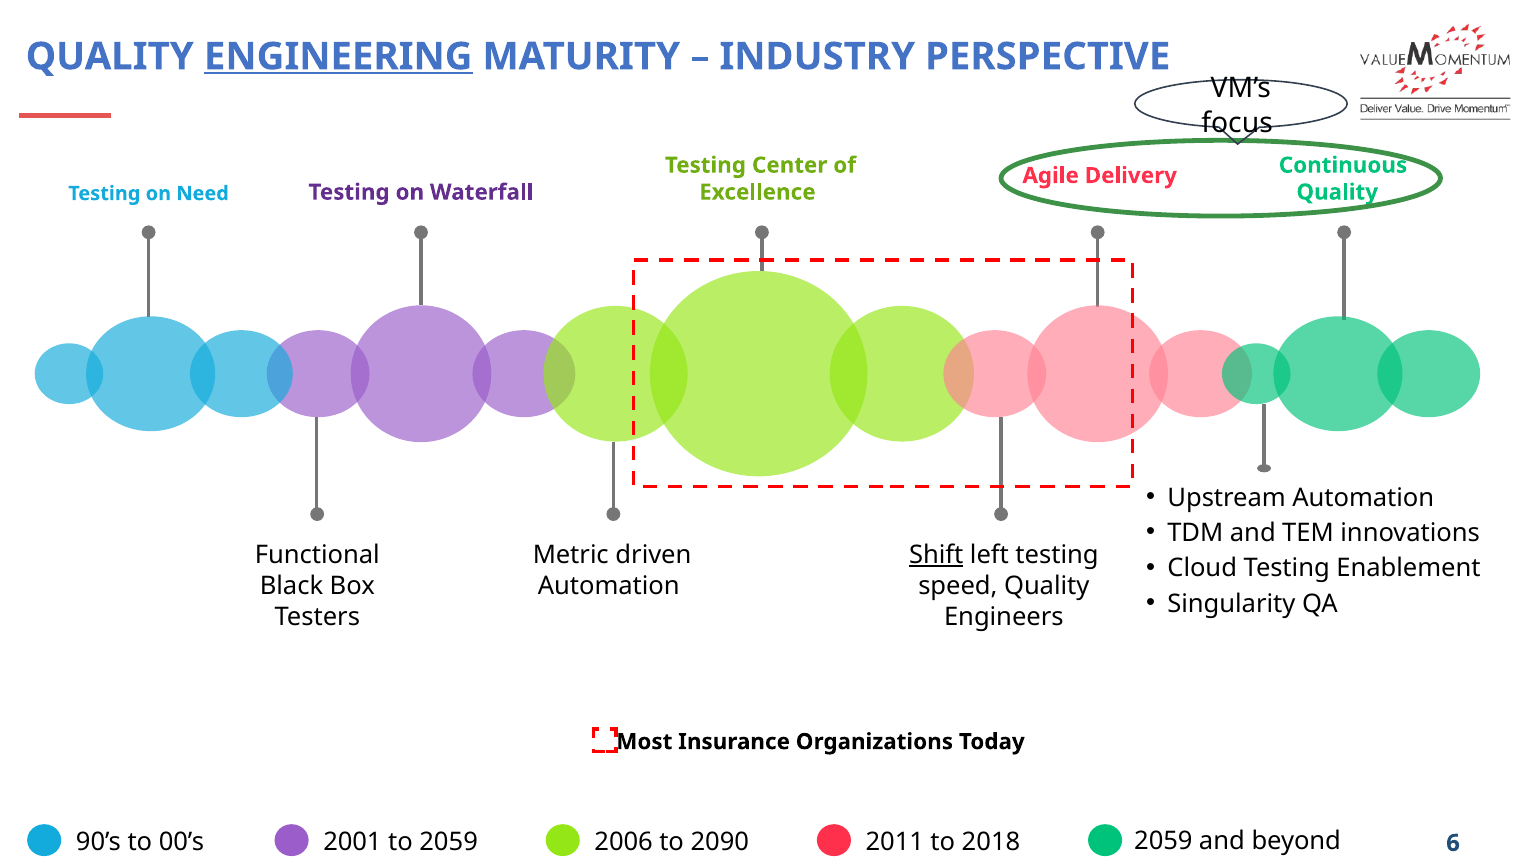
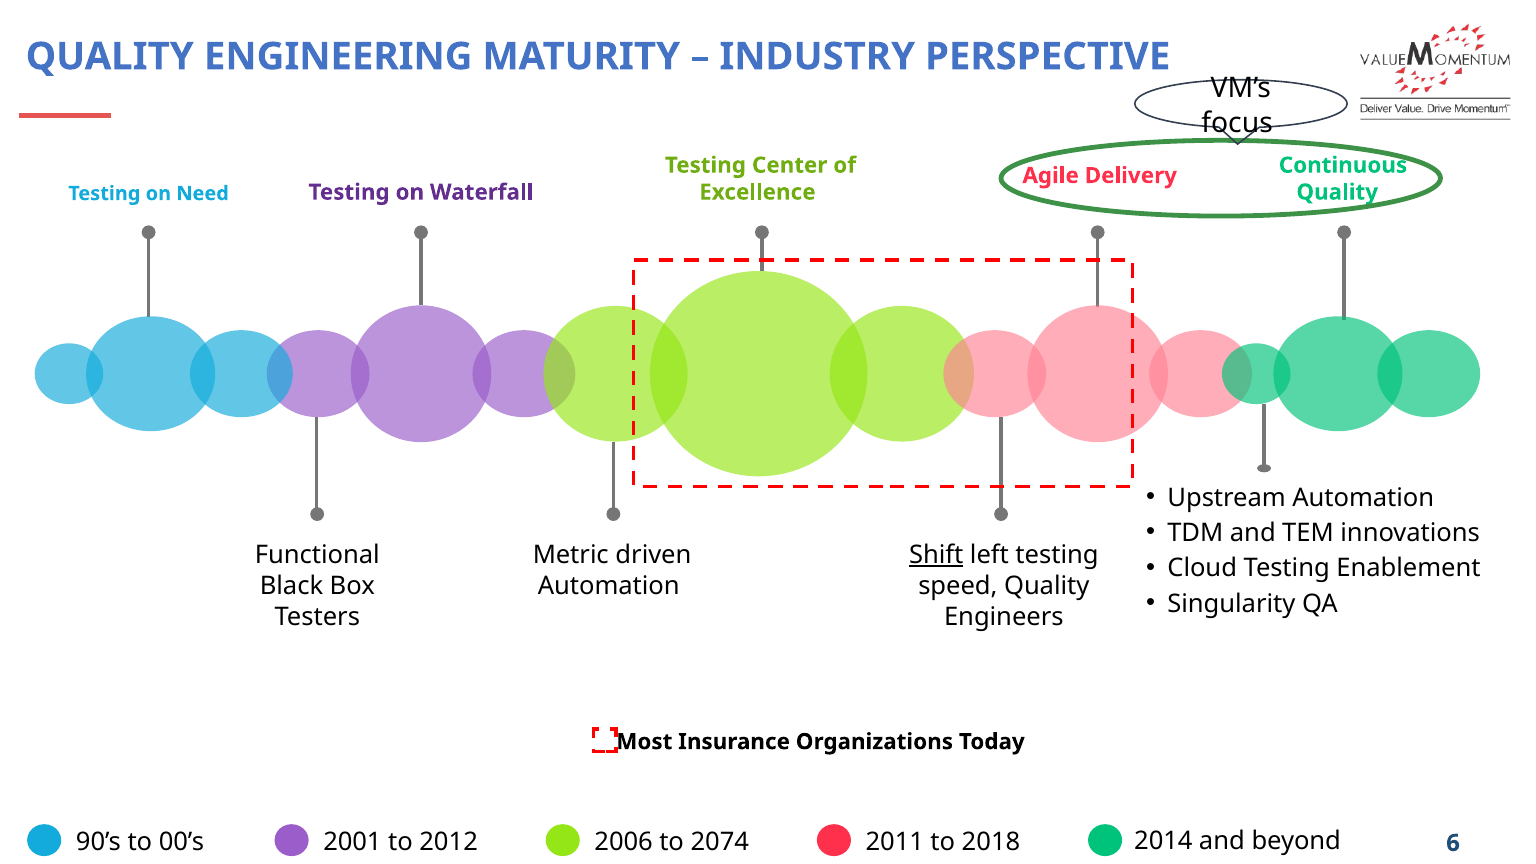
ENGINEERING underline: present -> none
to 2059: 2059 -> 2012
2090: 2090 -> 2074
2018 2059: 2059 -> 2014
